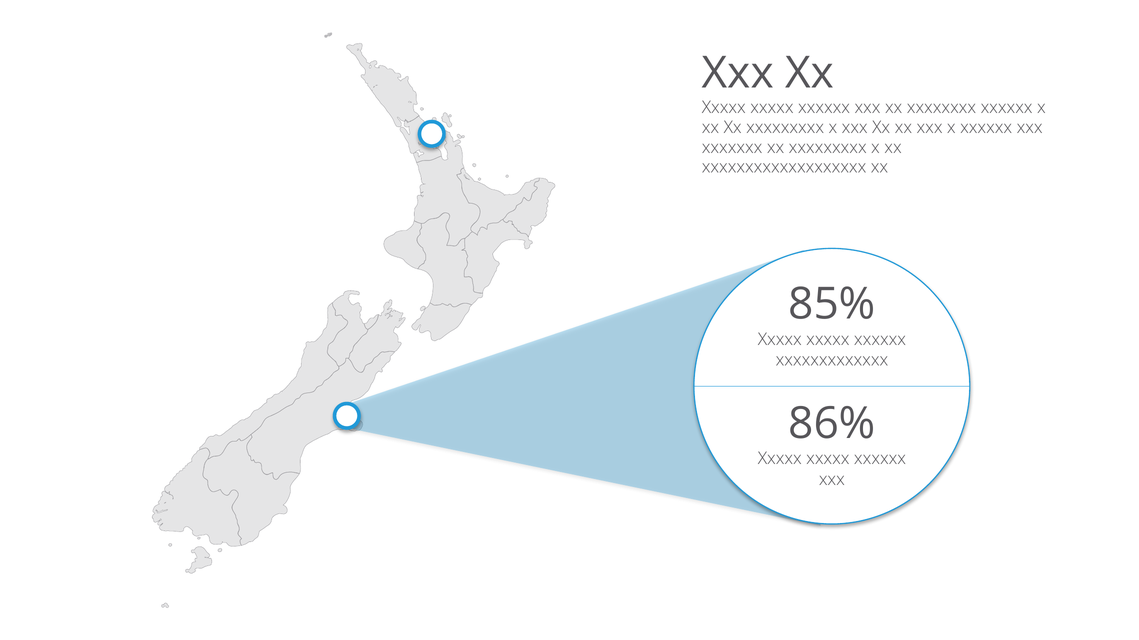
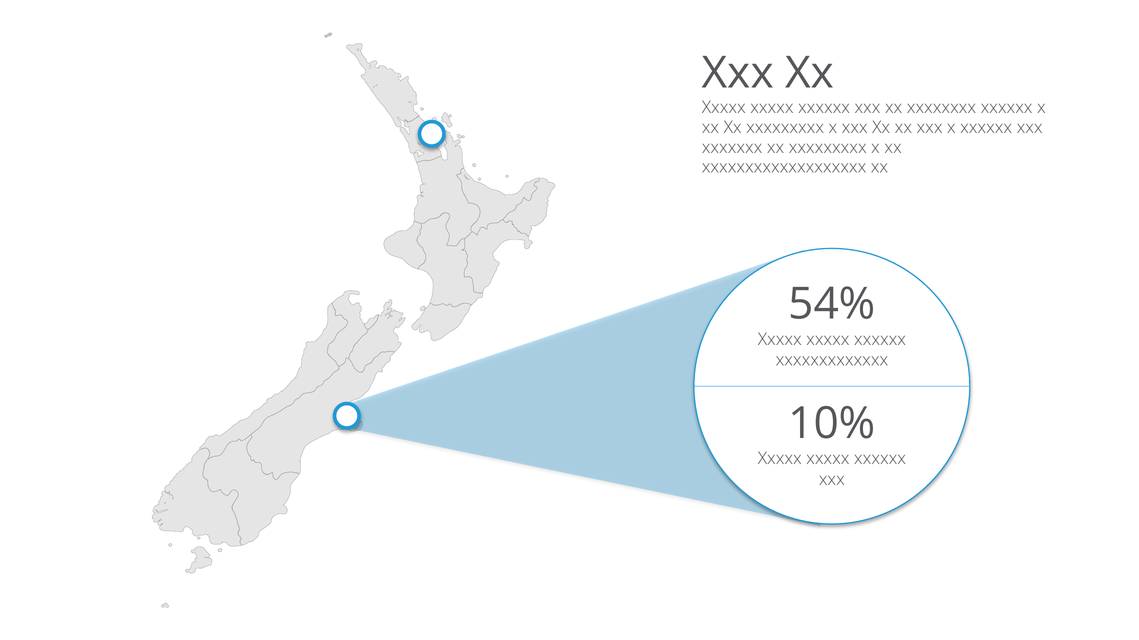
85%: 85% -> 54%
86%: 86% -> 10%
